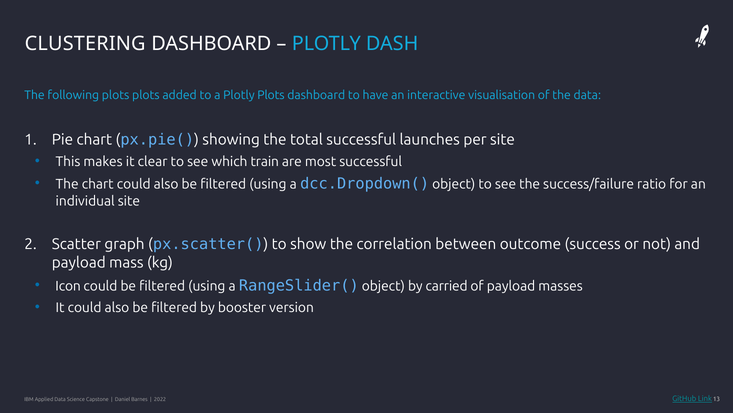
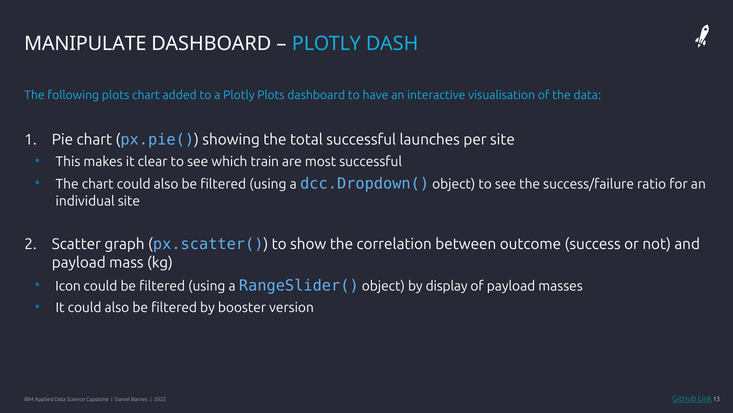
CLUSTERING: CLUSTERING -> MANIPULATE
plots plots: plots -> chart
carried: carried -> display
